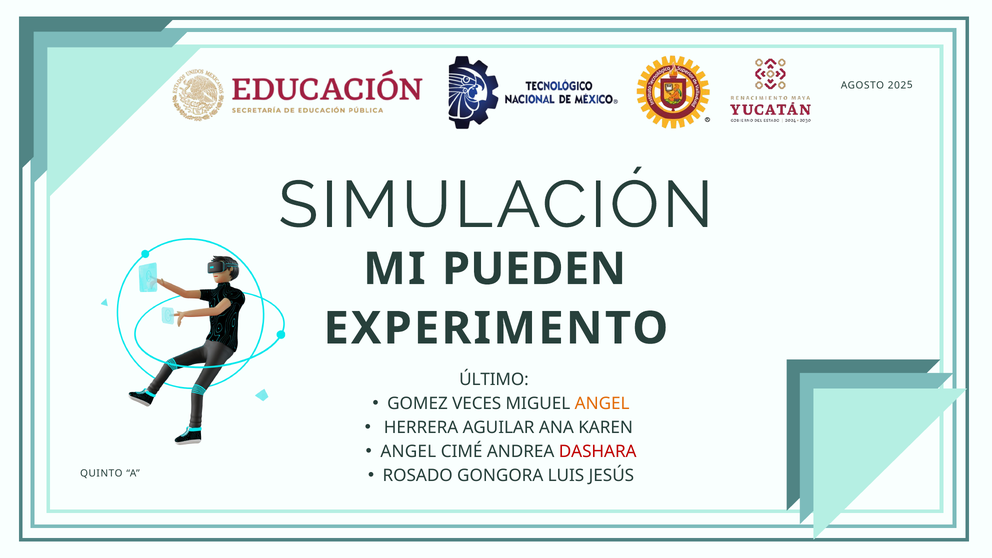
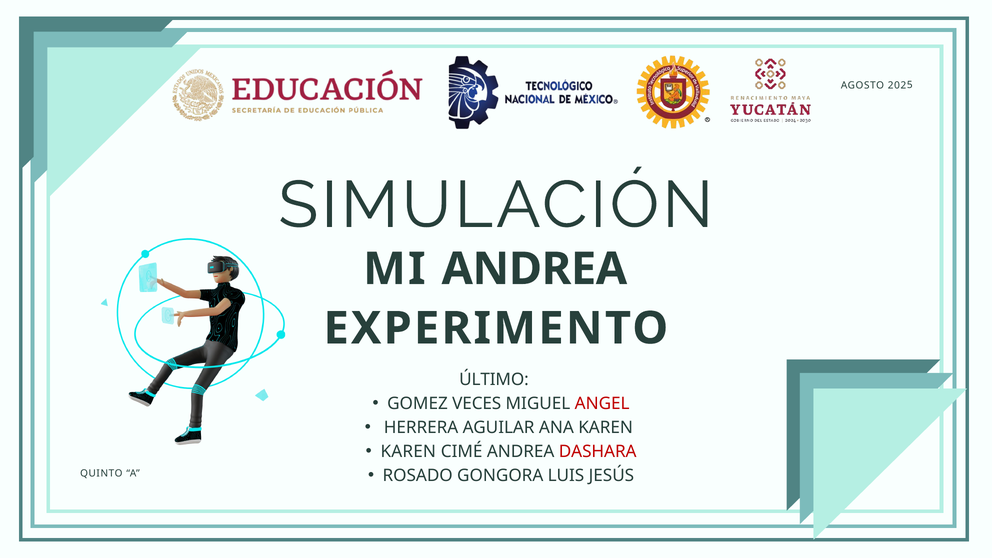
MI PUEDEN: PUEDEN -> ANDREA
ANGEL at (602, 403) colour: orange -> red
ANGEL at (408, 451): ANGEL -> KAREN
